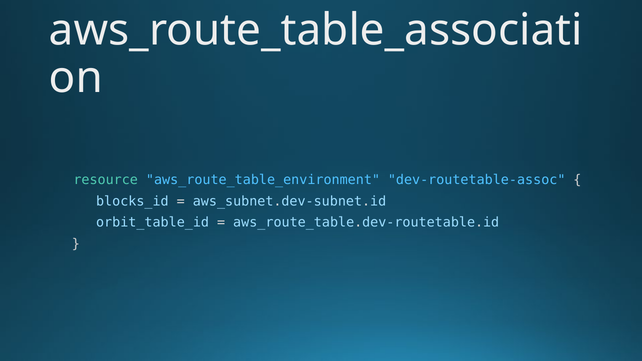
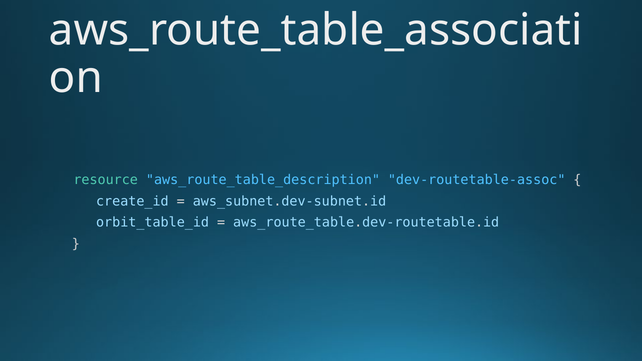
aws_route_table_environment: aws_route_table_environment -> aws_route_table_description
blocks_id: blocks_id -> create_id
